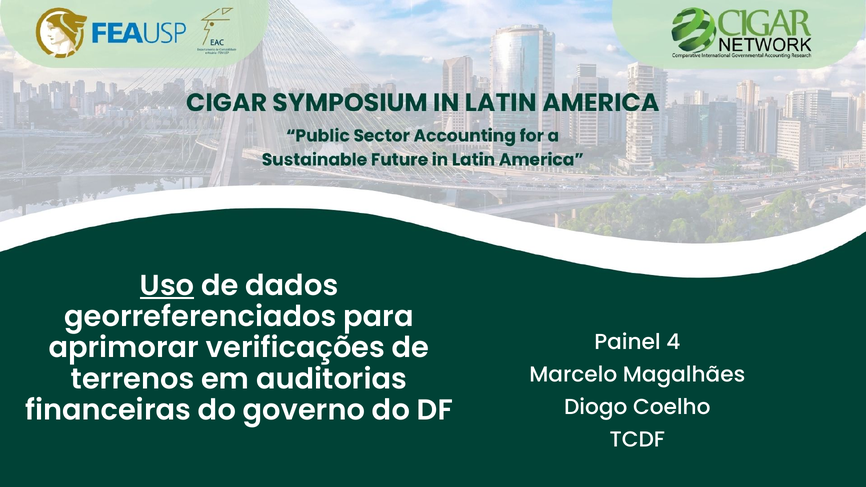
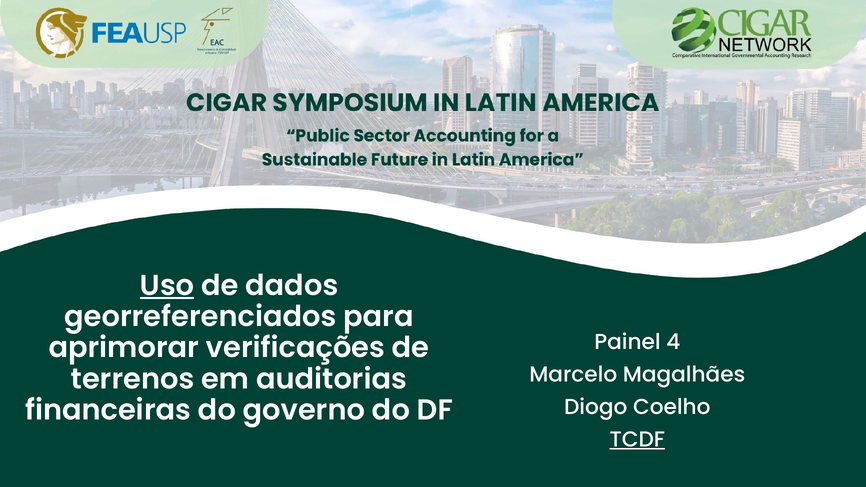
TCDF underline: none -> present
